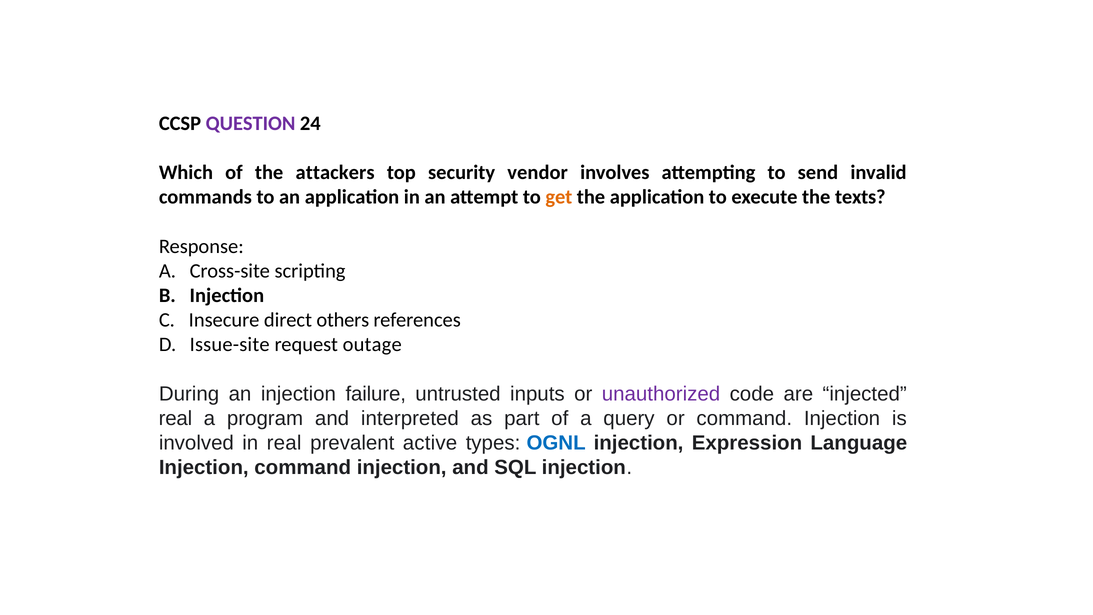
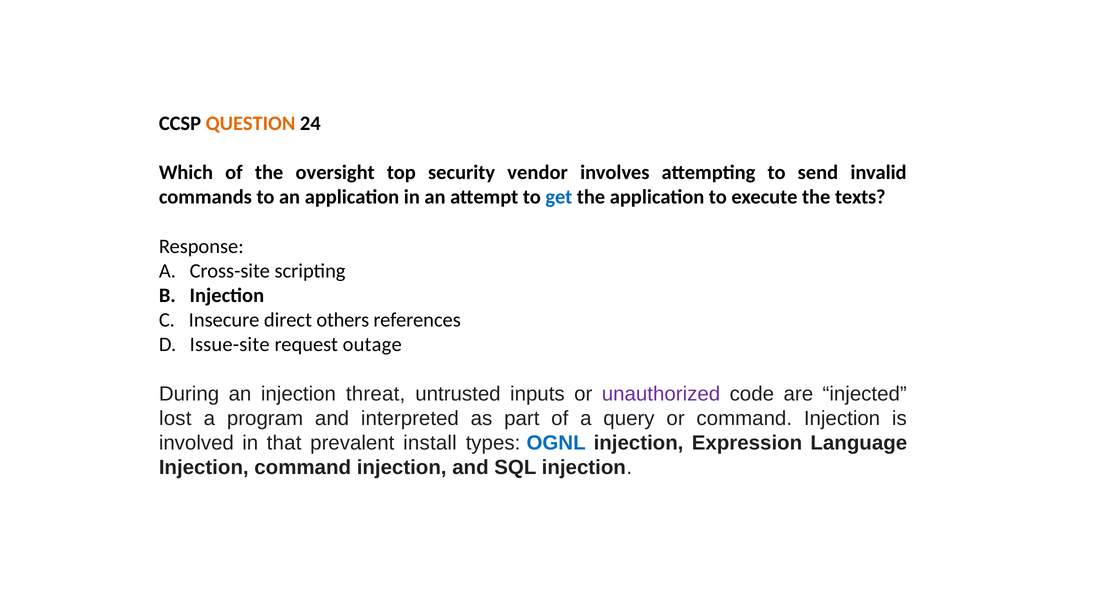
QUESTION colour: purple -> orange
attackers: attackers -> oversight
get colour: orange -> blue
failure: failure -> threat
real at (175, 418): real -> lost
in real: real -> that
active: active -> install
